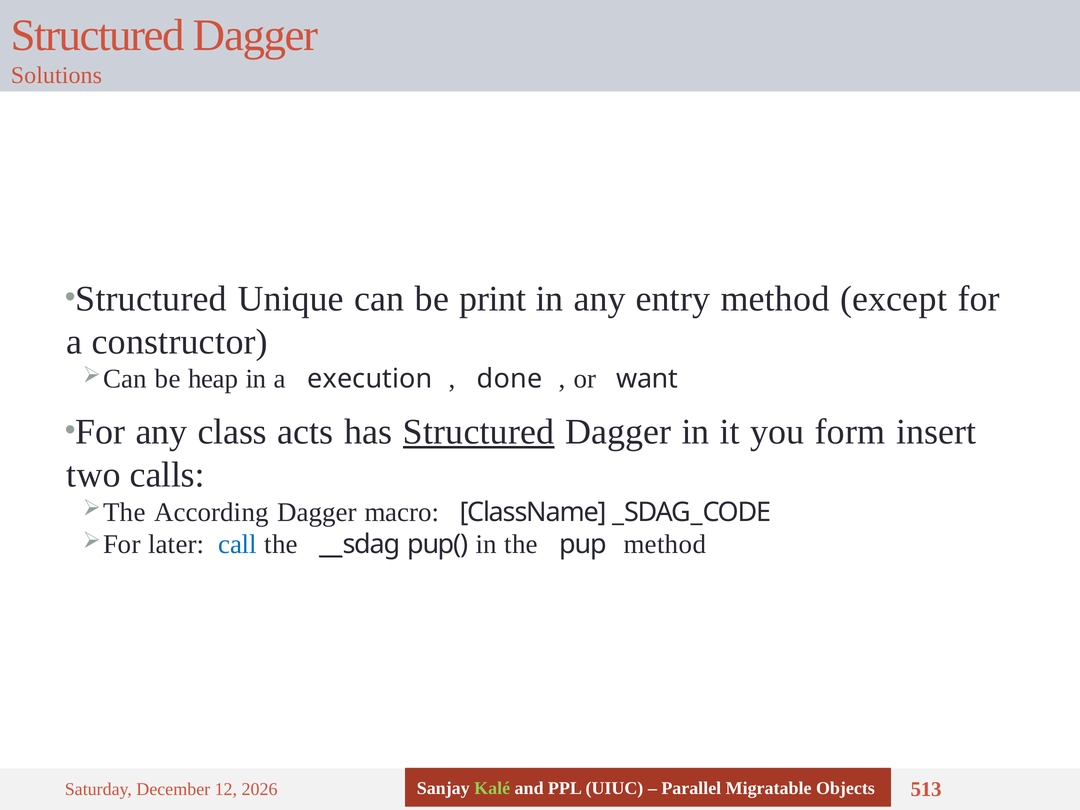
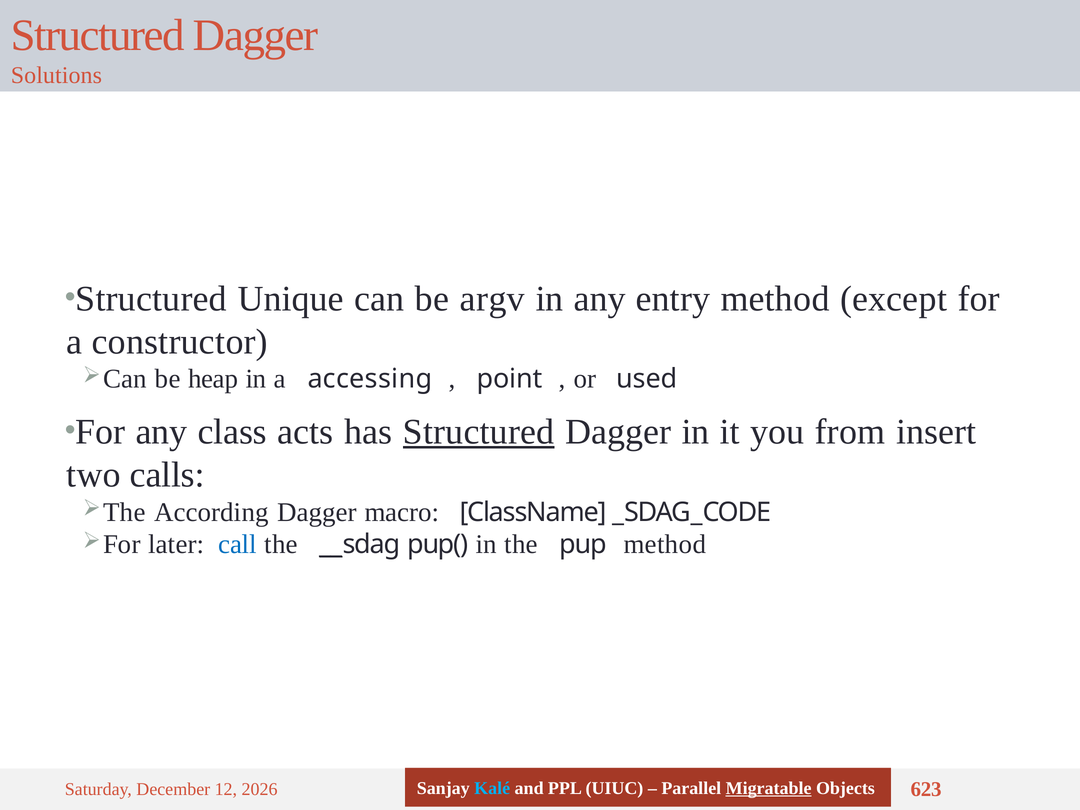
print: print -> argv
execution: execution -> accessing
done: done -> point
want: want -> used
form: form -> from
Kalé colour: light green -> light blue
Migratable underline: none -> present
513: 513 -> 623
